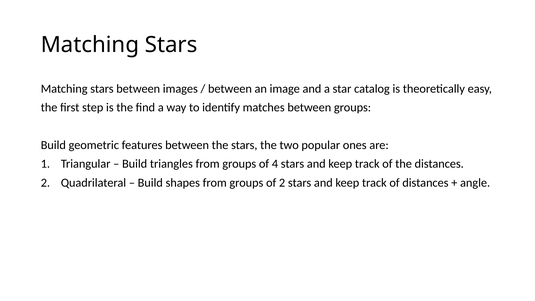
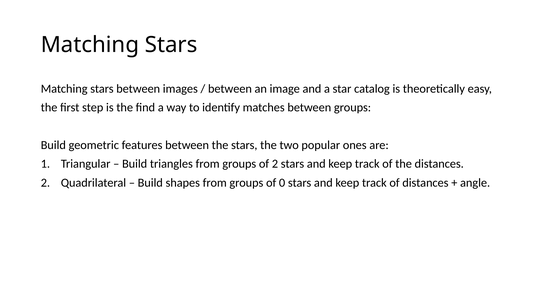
of 4: 4 -> 2
of 2: 2 -> 0
